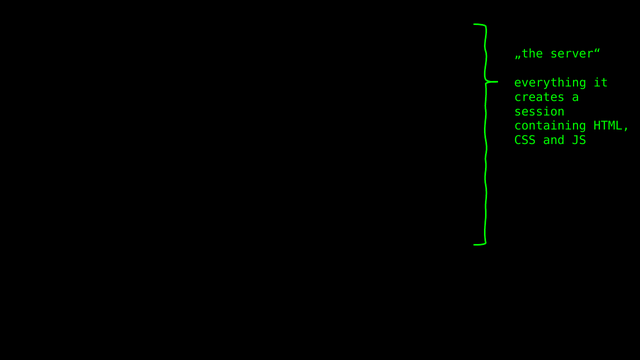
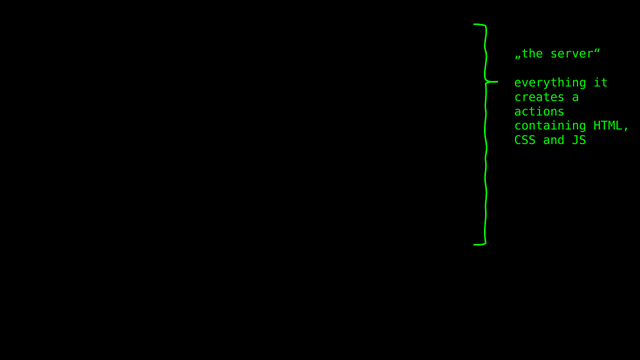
session: session -> actions
